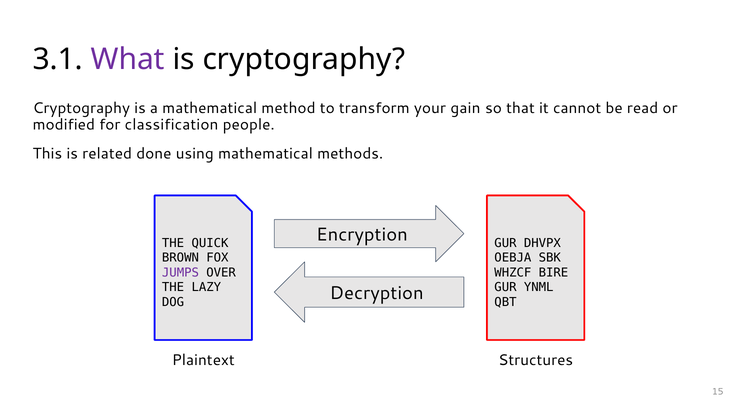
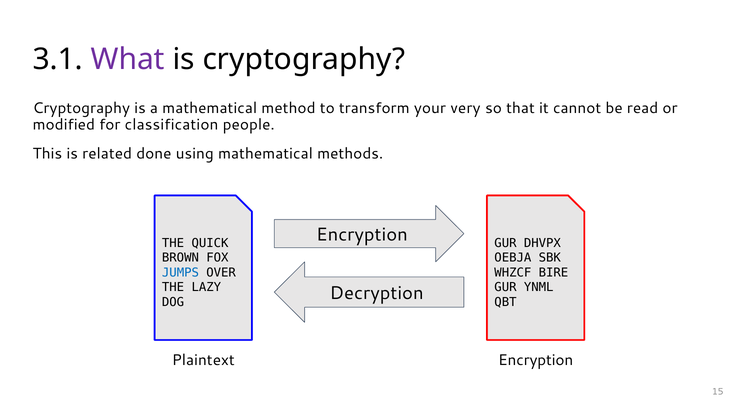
gain: gain -> very
JUMPS colour: purple -> blue
Plaintext Structures: Structures -> Encryption
